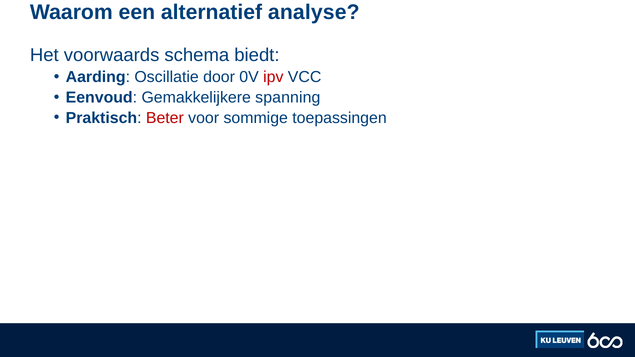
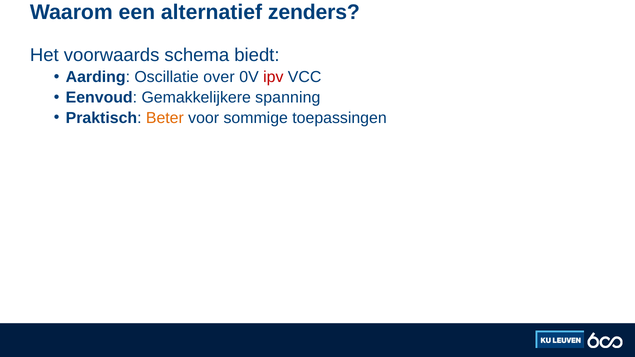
analyse: analyse -> zenders
door: door -> over
Beter colour: red -> orange
